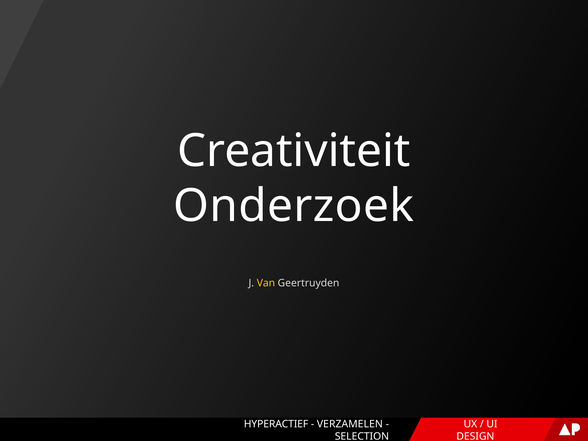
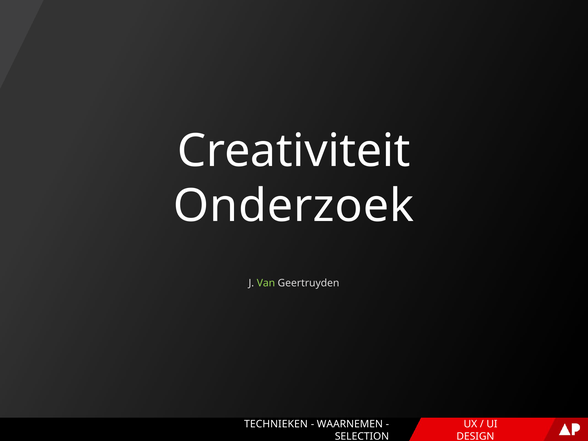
Van colour: yellow -> light green
HYPERACTIEF: HYPERACTIEF -> TECHNIEKEN
VERZAMELEN: VERZAMELEN -> WAARNEMEN
